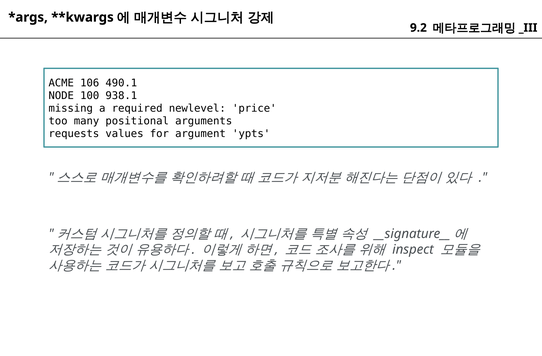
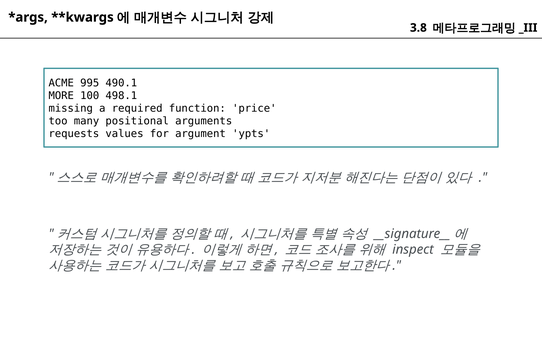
9.2: 9.2 -> 3.8
106: 106 -> 995
NODE: NODE -> MORE
938.1: 938.1 -> 498.1
newlevel: newlevel -> function
